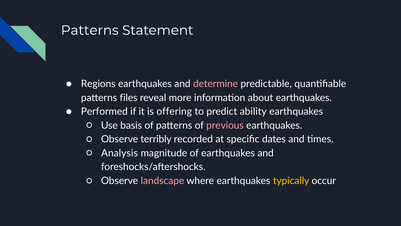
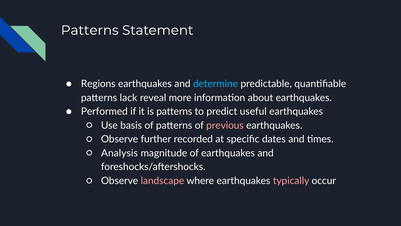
determine colour: pink -> light blue
files: files -> lack
is offering: offering -> patterns
ability: ability -> useful
terribly: terribly -> further
typically colour: yellow -> pink
